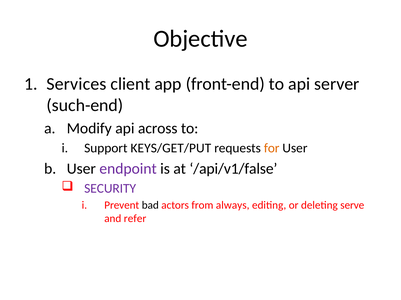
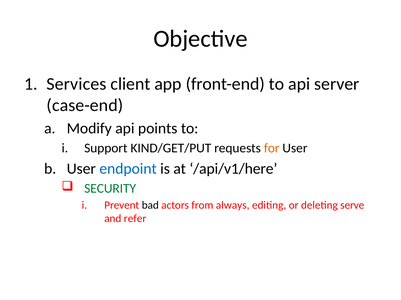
such-end: such-end -> case-end
across: across -> points
KEYS/GET/PUT: KEYS/GET/PUT -> KIND/GET/PUT
endpoint colour: purple -> blue
/api/v1/false: /api/v1/false -> /api/v1/here
SECURITY colour: purple -> green
